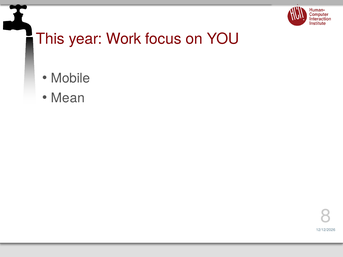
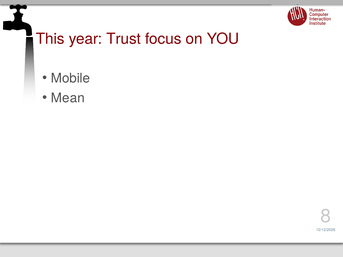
Work: Work -> Trust
